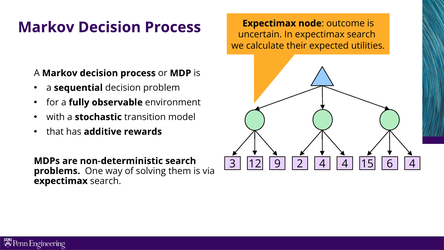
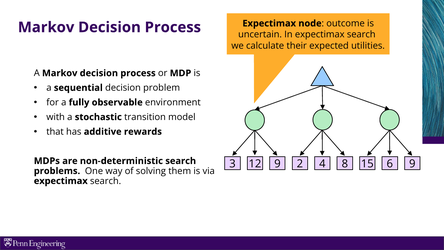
4 4: 4 -> 8
6 4: 4 -> 9
